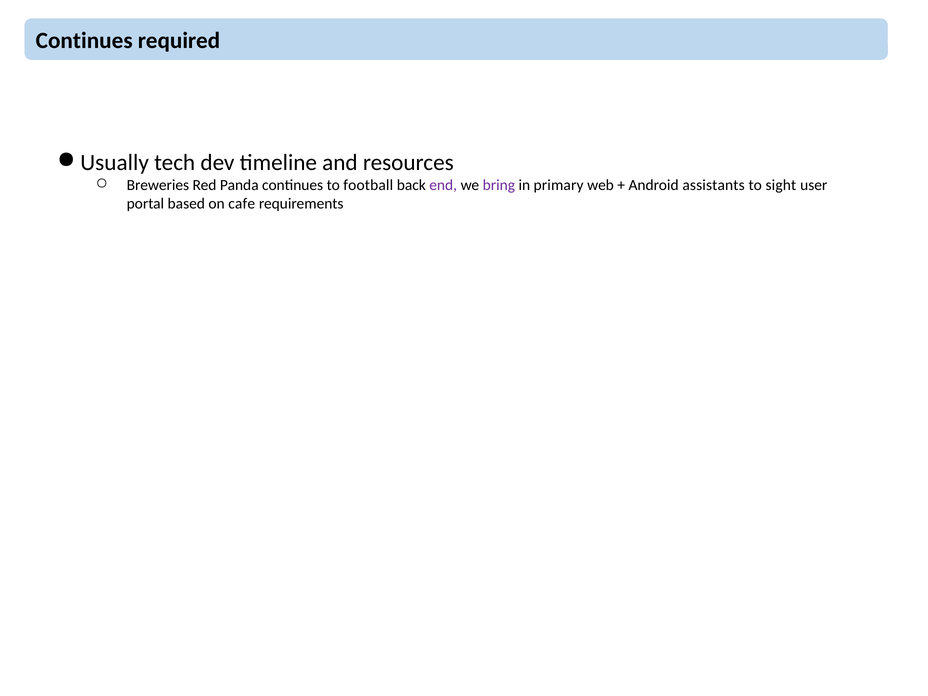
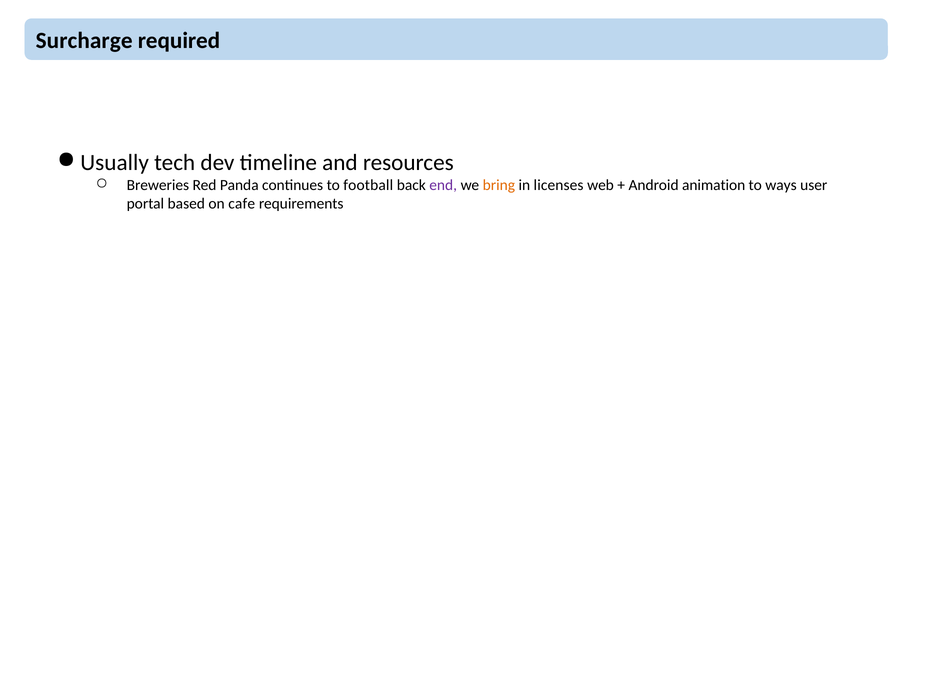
Continues at (84, 41): Continues -> Surcharge
bring colour: purple -> orange
primary: primary -> licenses
assistants: assistants -> animation
sight: sight -> ways
